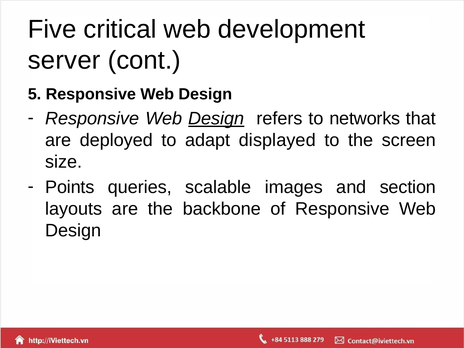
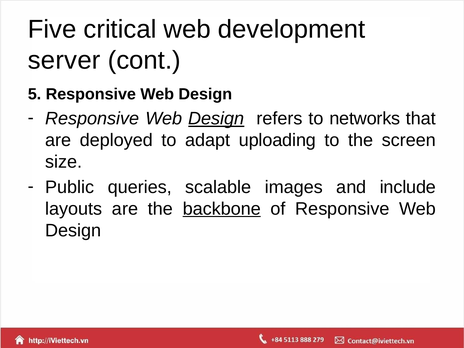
displayed: displayed -> uploading
Points: Points -> Public
section: section -> include
backbone underline: none -> present
